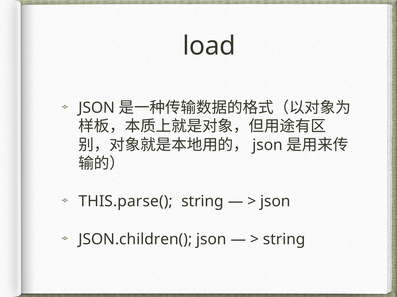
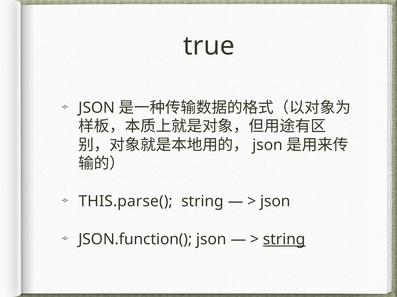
load: load -> true
JSON.children(: JSON.children( -> JSON.function(
string at (284, 240) underline: none -> present
